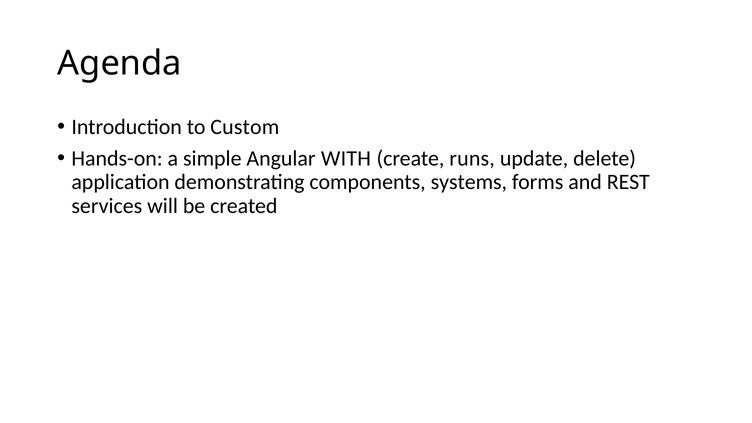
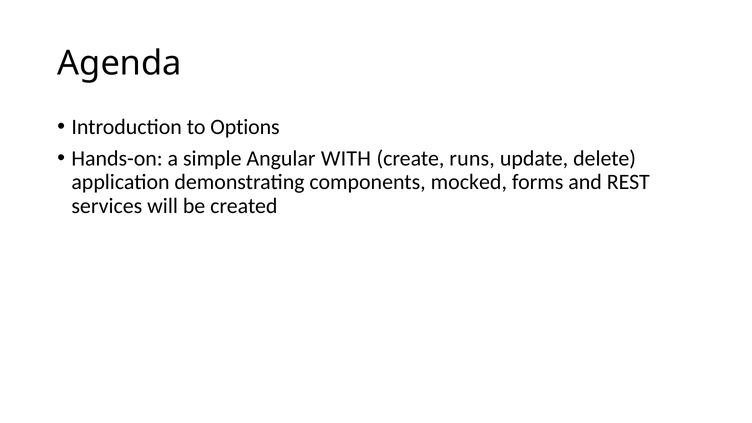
Custom: Custom -> Options
systems: systems -> mocked
